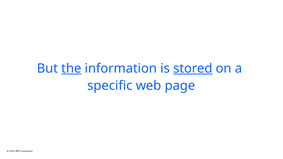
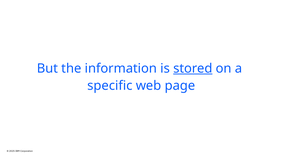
the underline: present -> none
